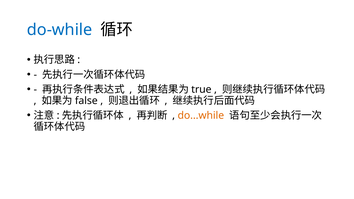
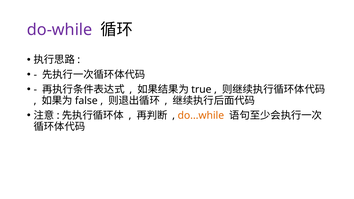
do-while colour: blue -> purple
